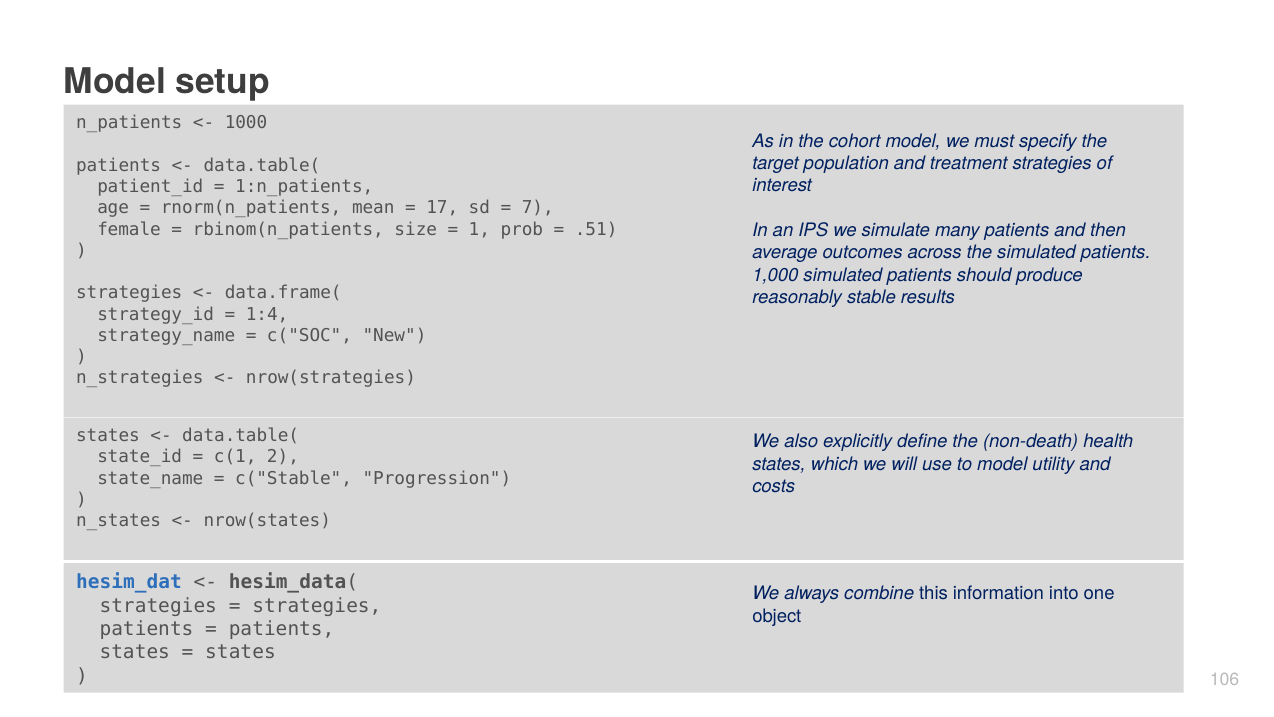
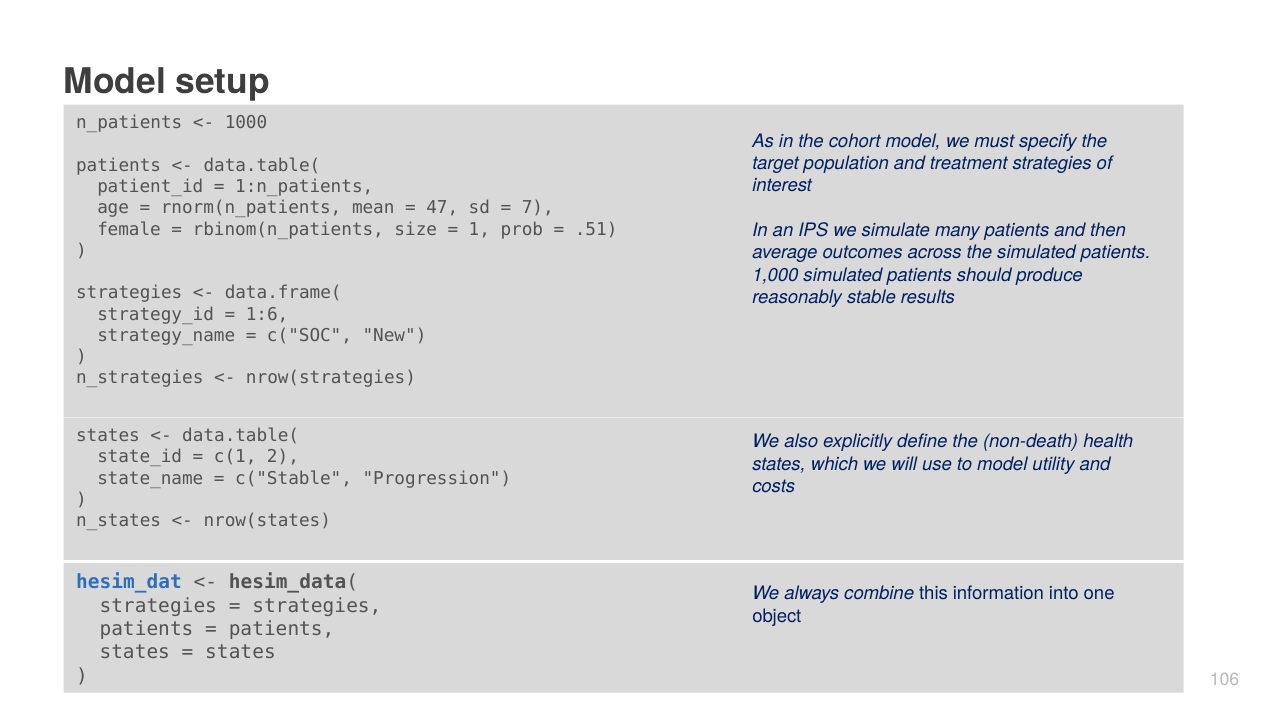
17: 17 -> 47
1:4: 1:4 -> 1:6
